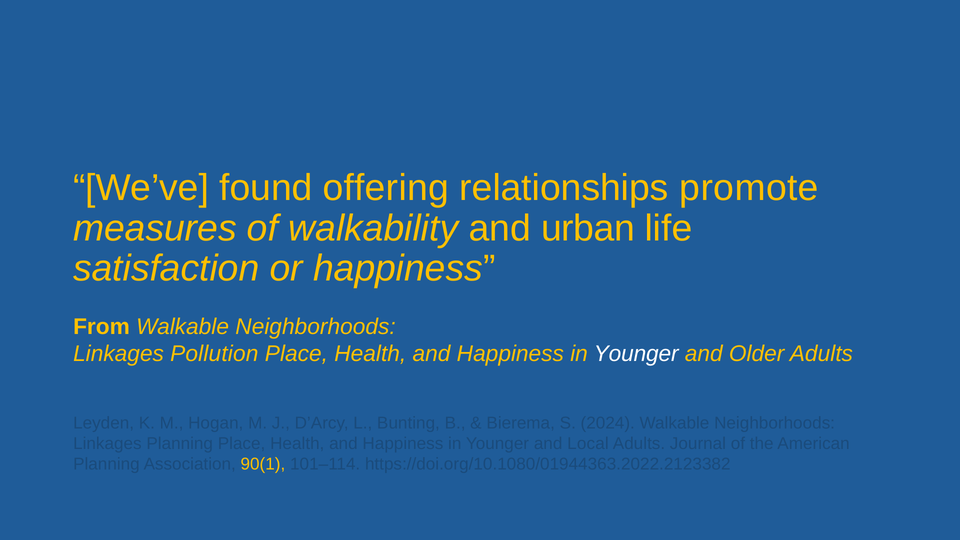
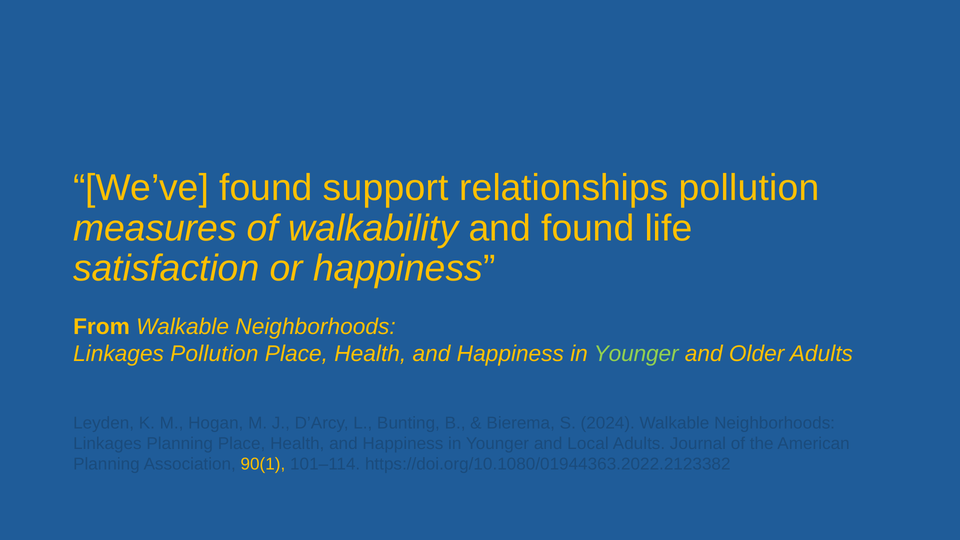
offering: offering -> support
relationships promote: promote -> pollution
and urban: urban -> found
Younger at (636, 354) colour: white -> light green
